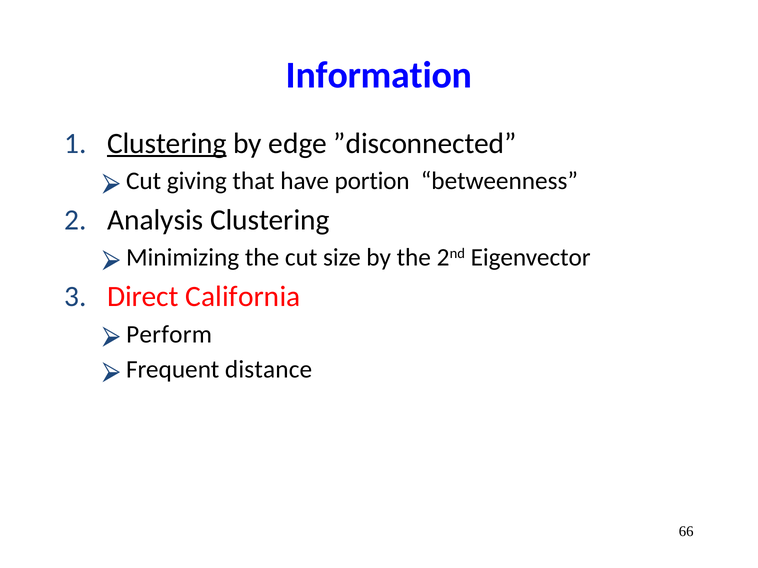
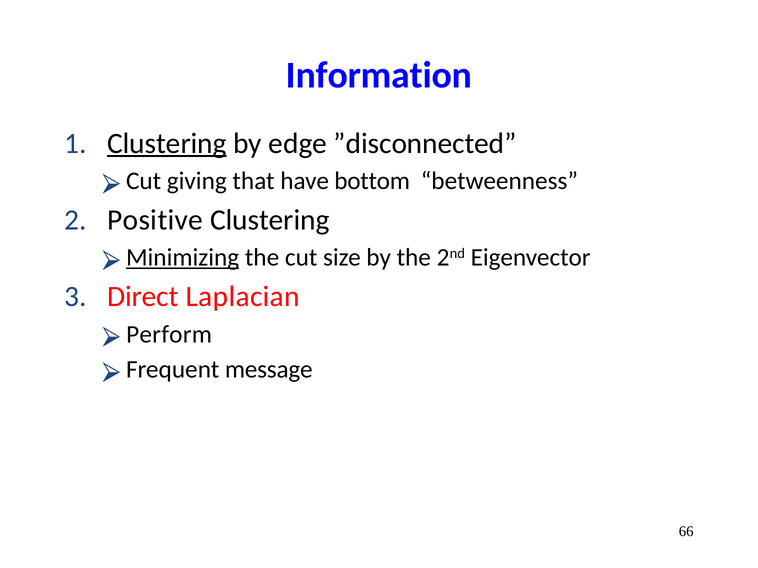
portion: portion -> bottom
Analysis: Analysis -> Positive
Minimizing underline: none -> present
California: California -> Laplacian
distance: distance -> message
